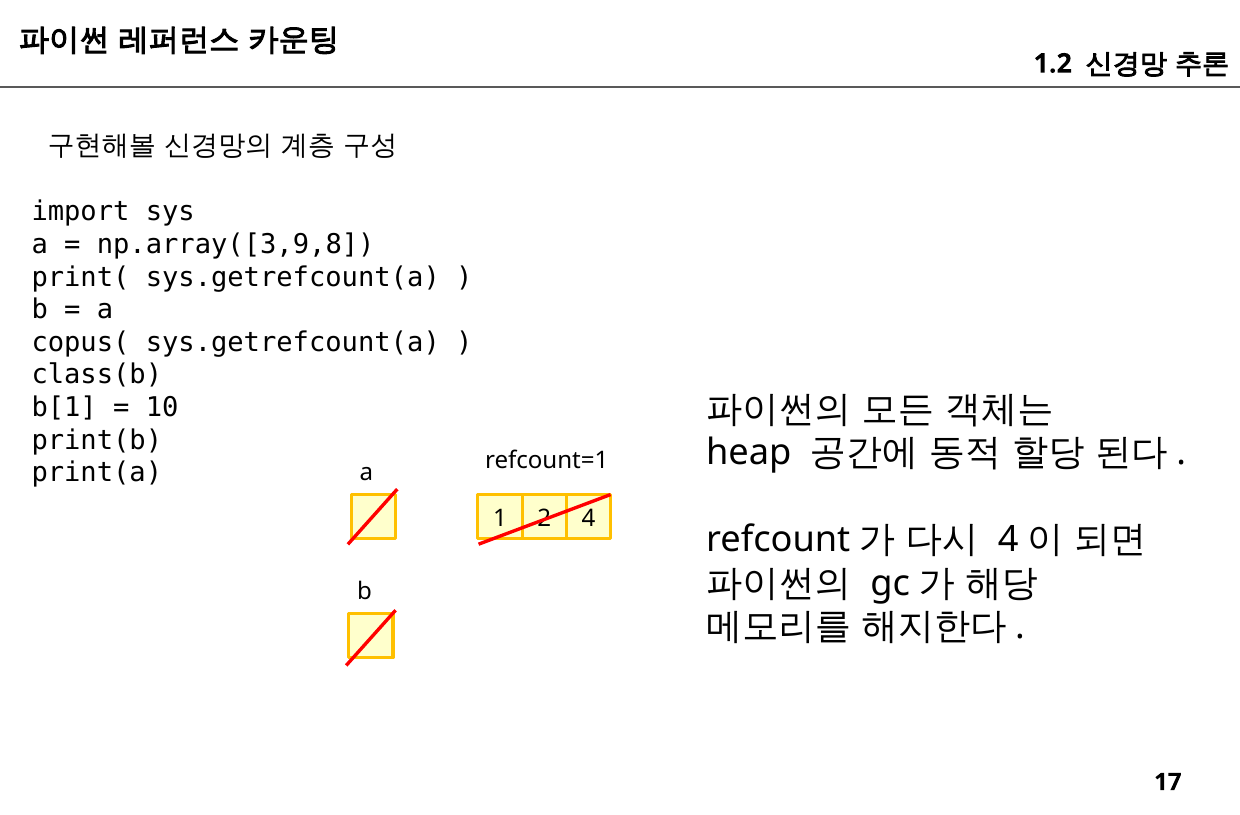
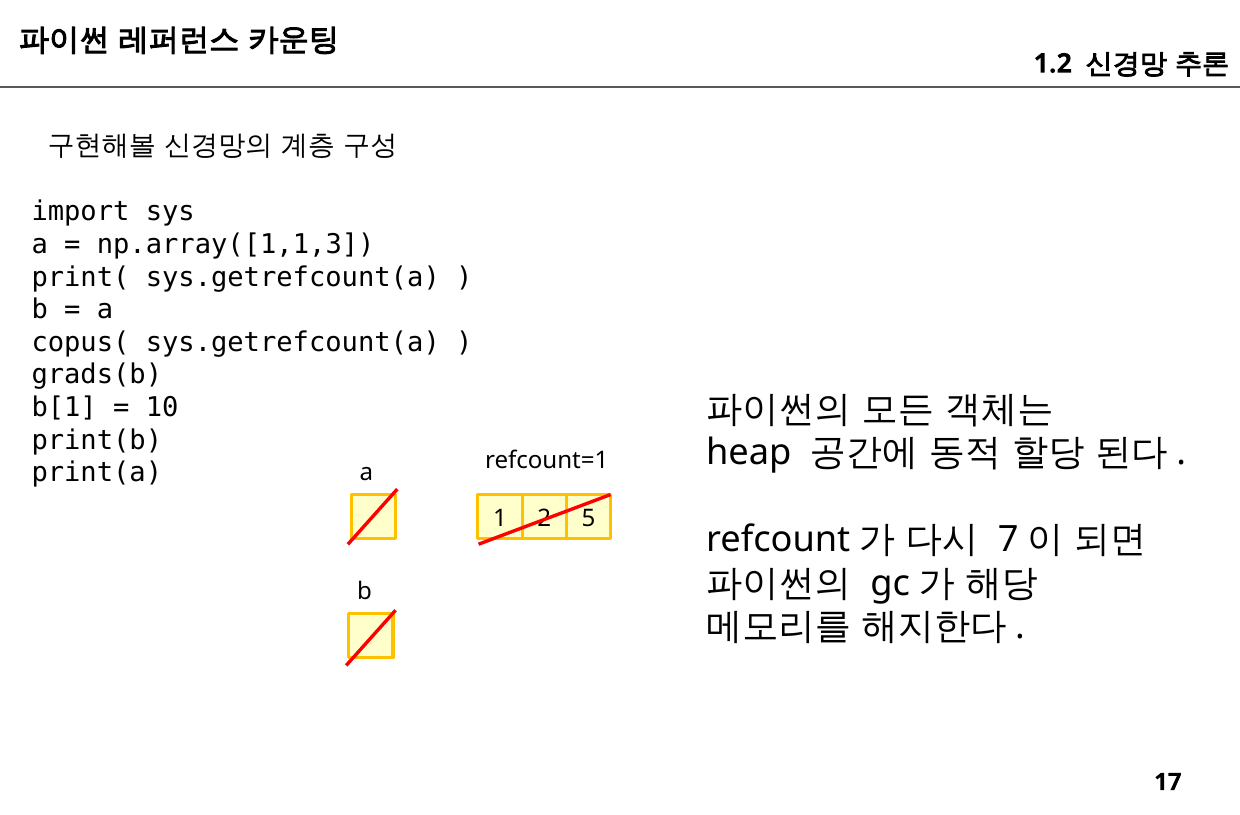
np.array([3,9,8: np.array([3,9,8 -> np.array([1,1,3
class(b: class(b -> grads(b
2 4: 4 -> 5
4 at (1008, 539): 4 -> 7
